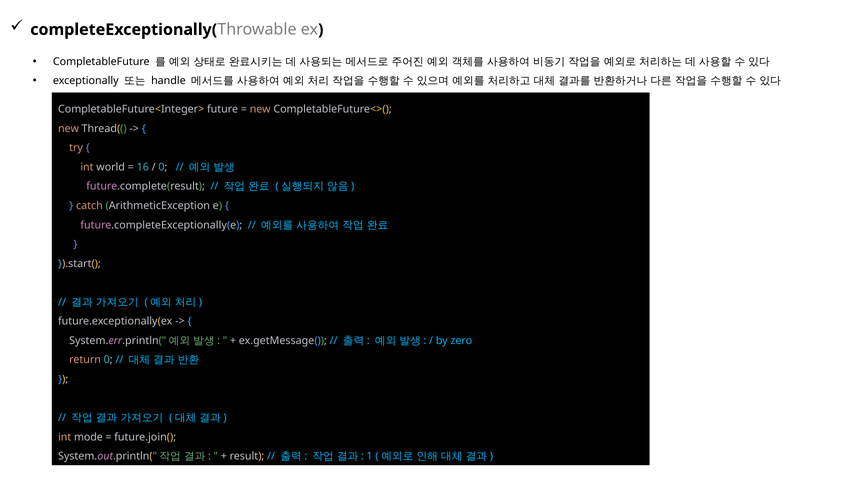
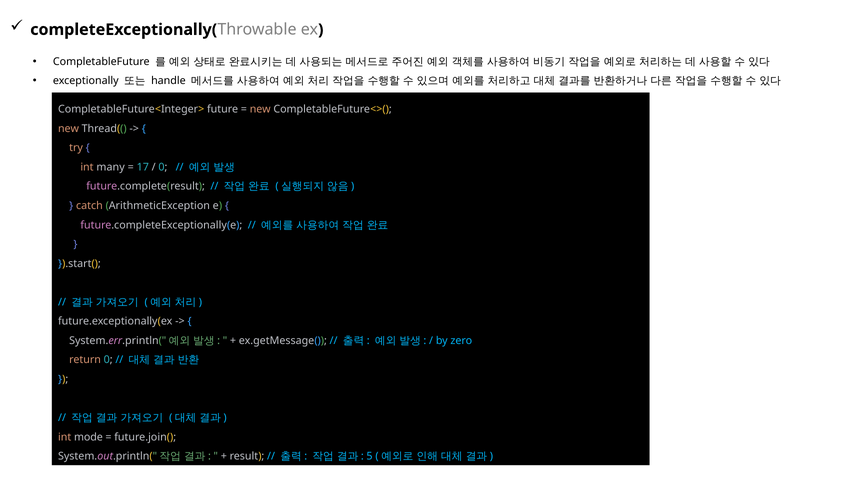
world: world -> many
16: 16 -> 17
1: 1 -> 5
